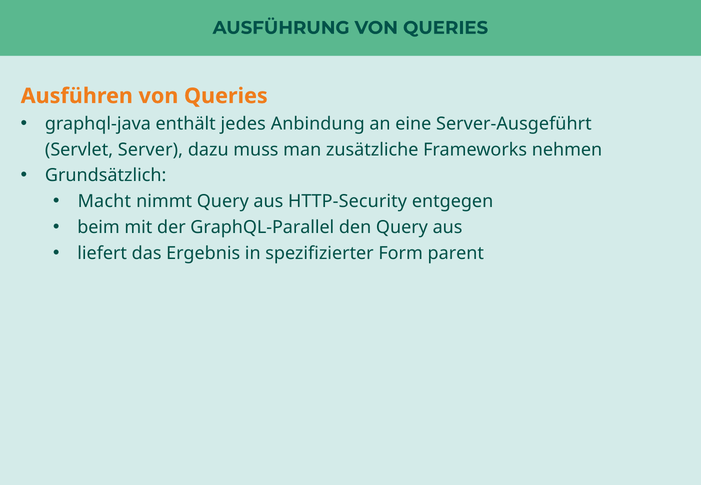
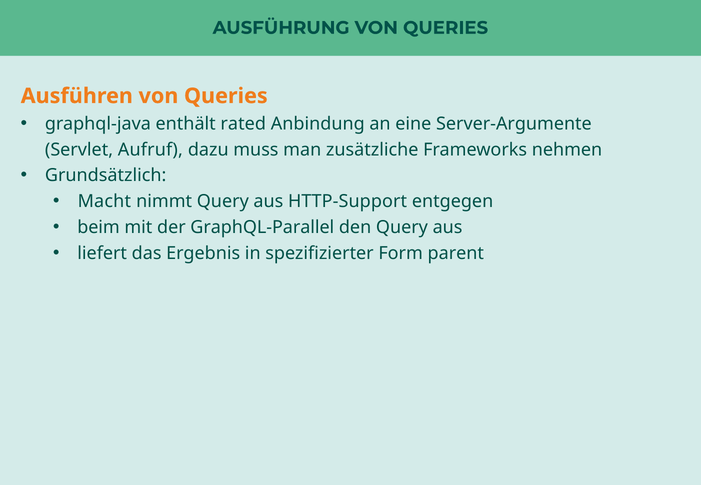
jedes: jedes -> rated
Server-Ausgeführt: Server-Ausgeführt -> Server-Argumente
Server: Server -> Aufruf
HTTP-Security: HTTP-Security -> HTTP-Support
